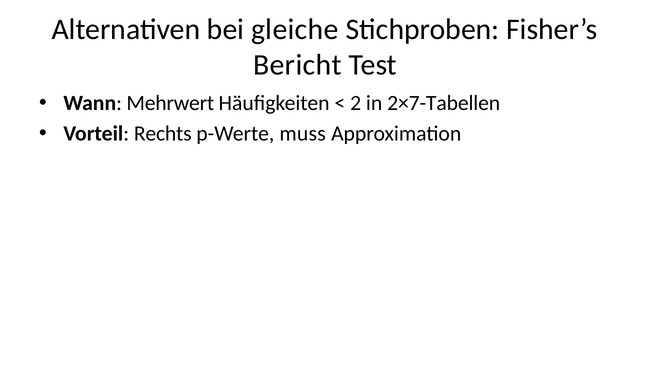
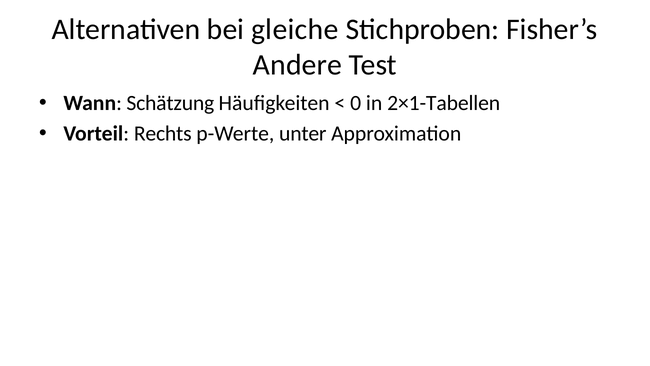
Bericht: Bericht -> Andere
Mehrwert: Mehrwert -> Schätzung
2: 2 -> 0
2×7-Tabellen: 2×7-Tabellen -> 2×1-Tabellen
muss: muss -> unter
